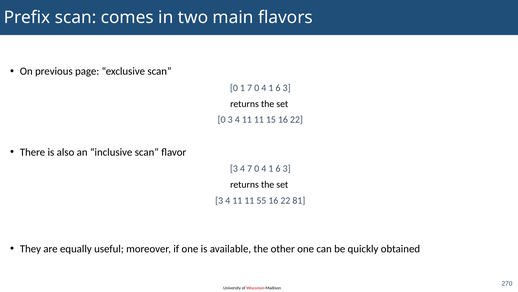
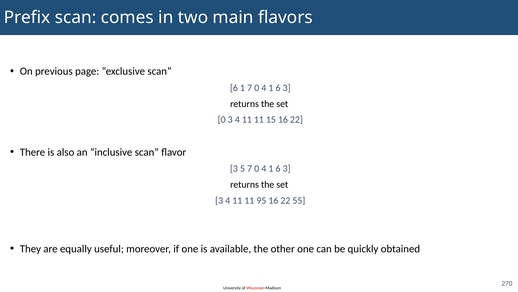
0 at (234, 88): 0 -> 6
4 at (242, 168): 4 -> 5
55: 55 -> 95
81: 81 -> 55
